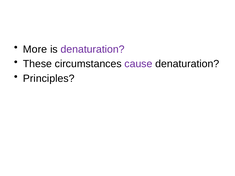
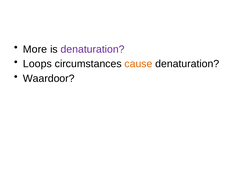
These: These -> Loops
cause colour: purple -> orange
Principles: Principles -> Waardoor
